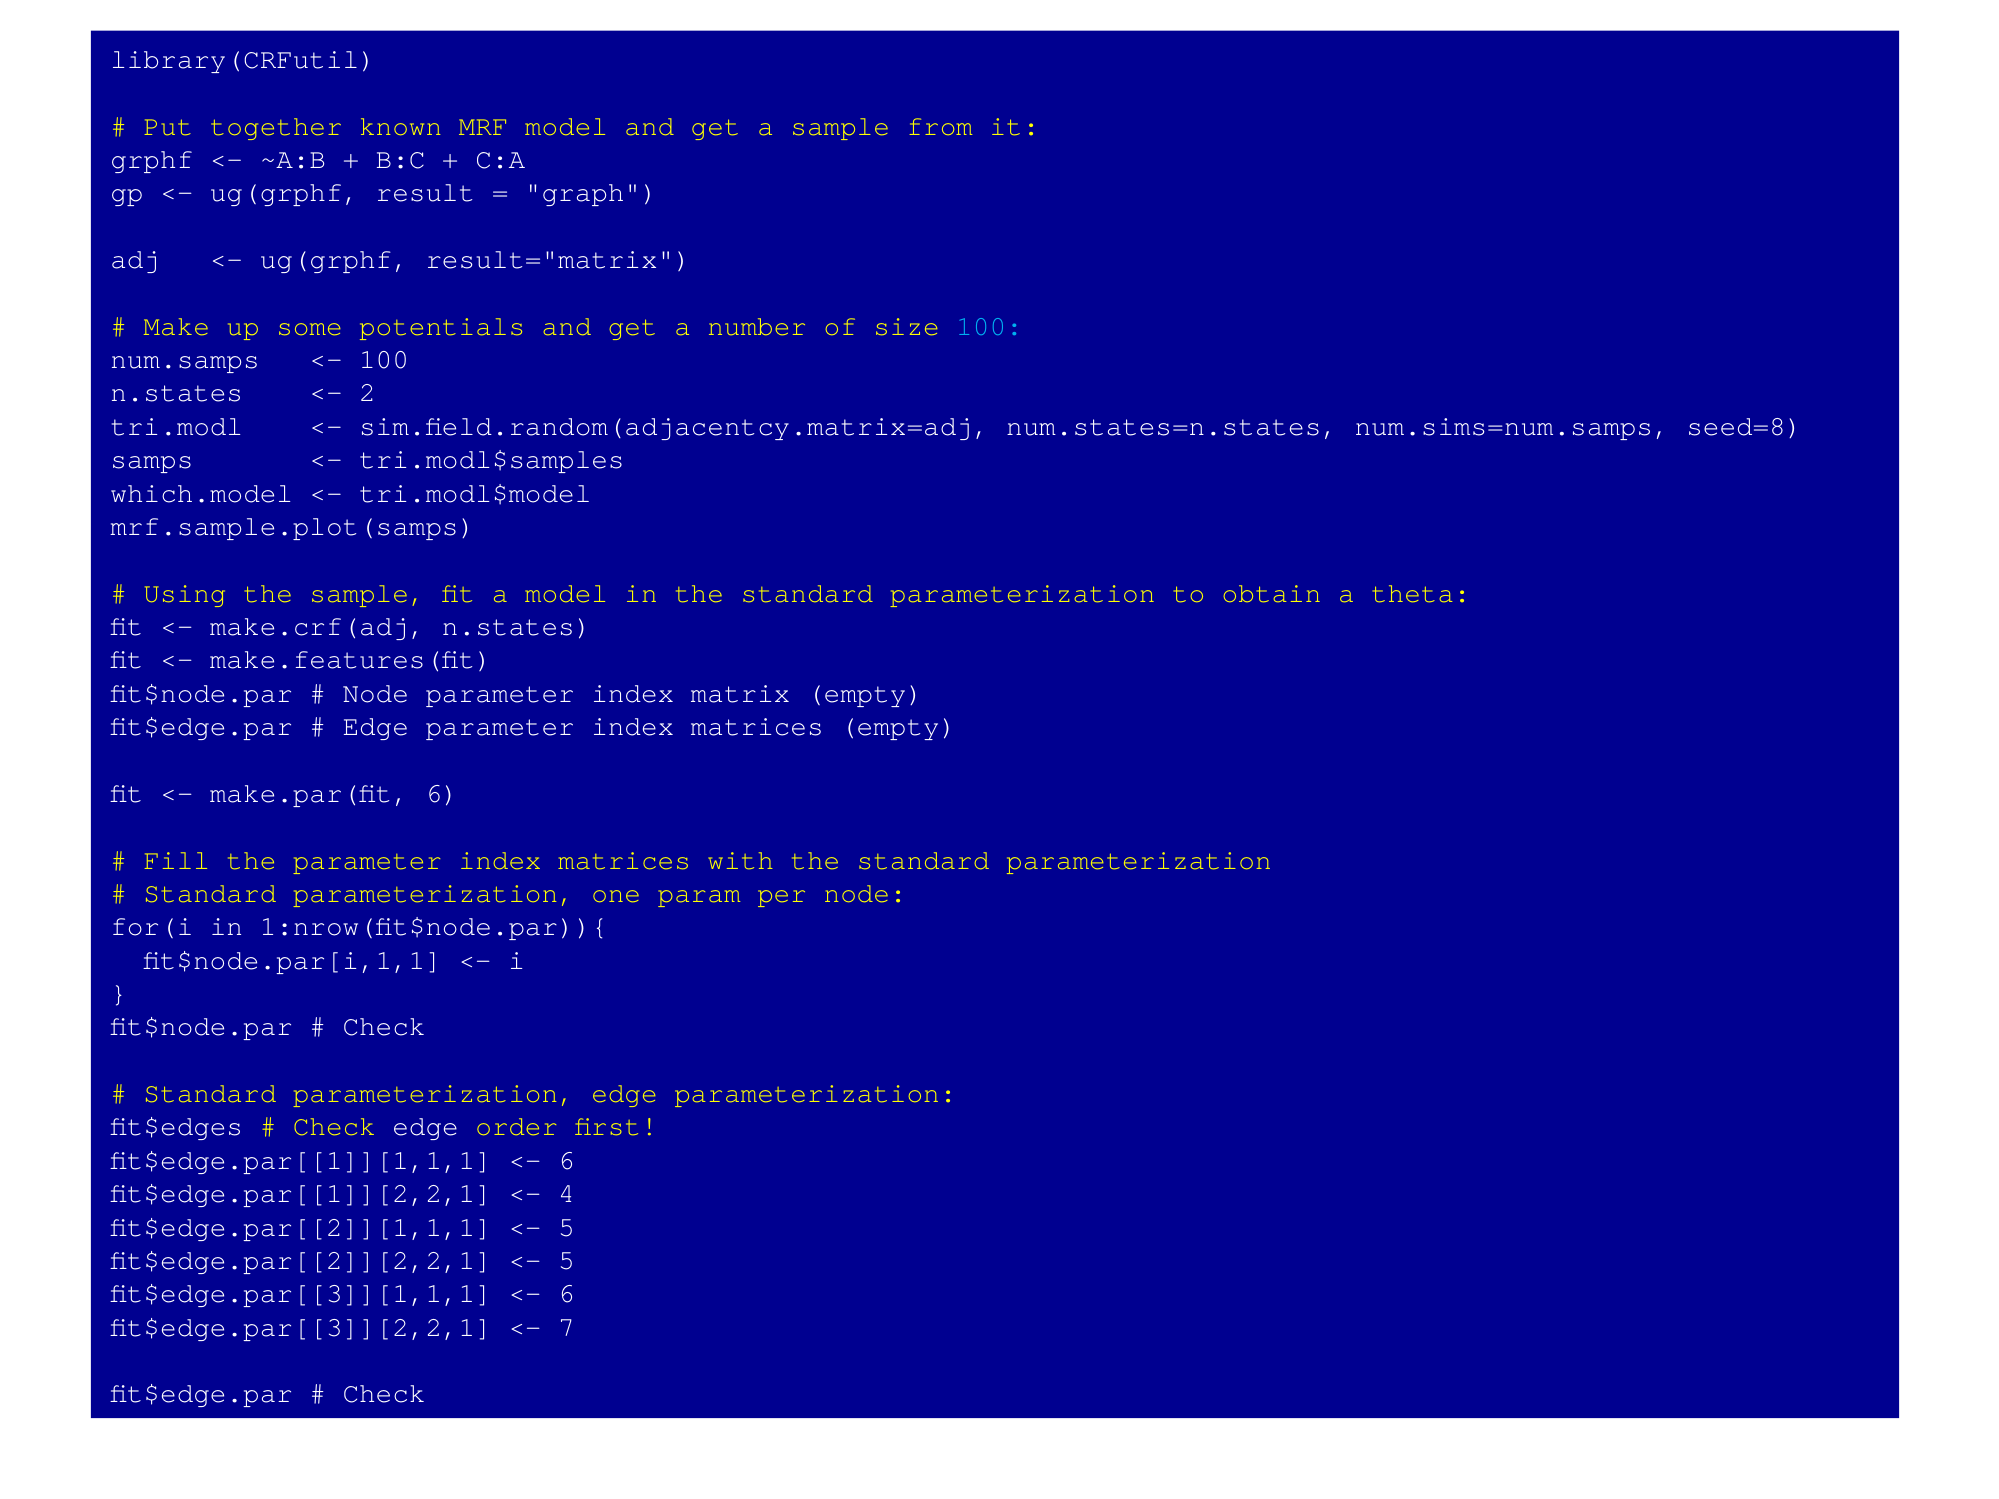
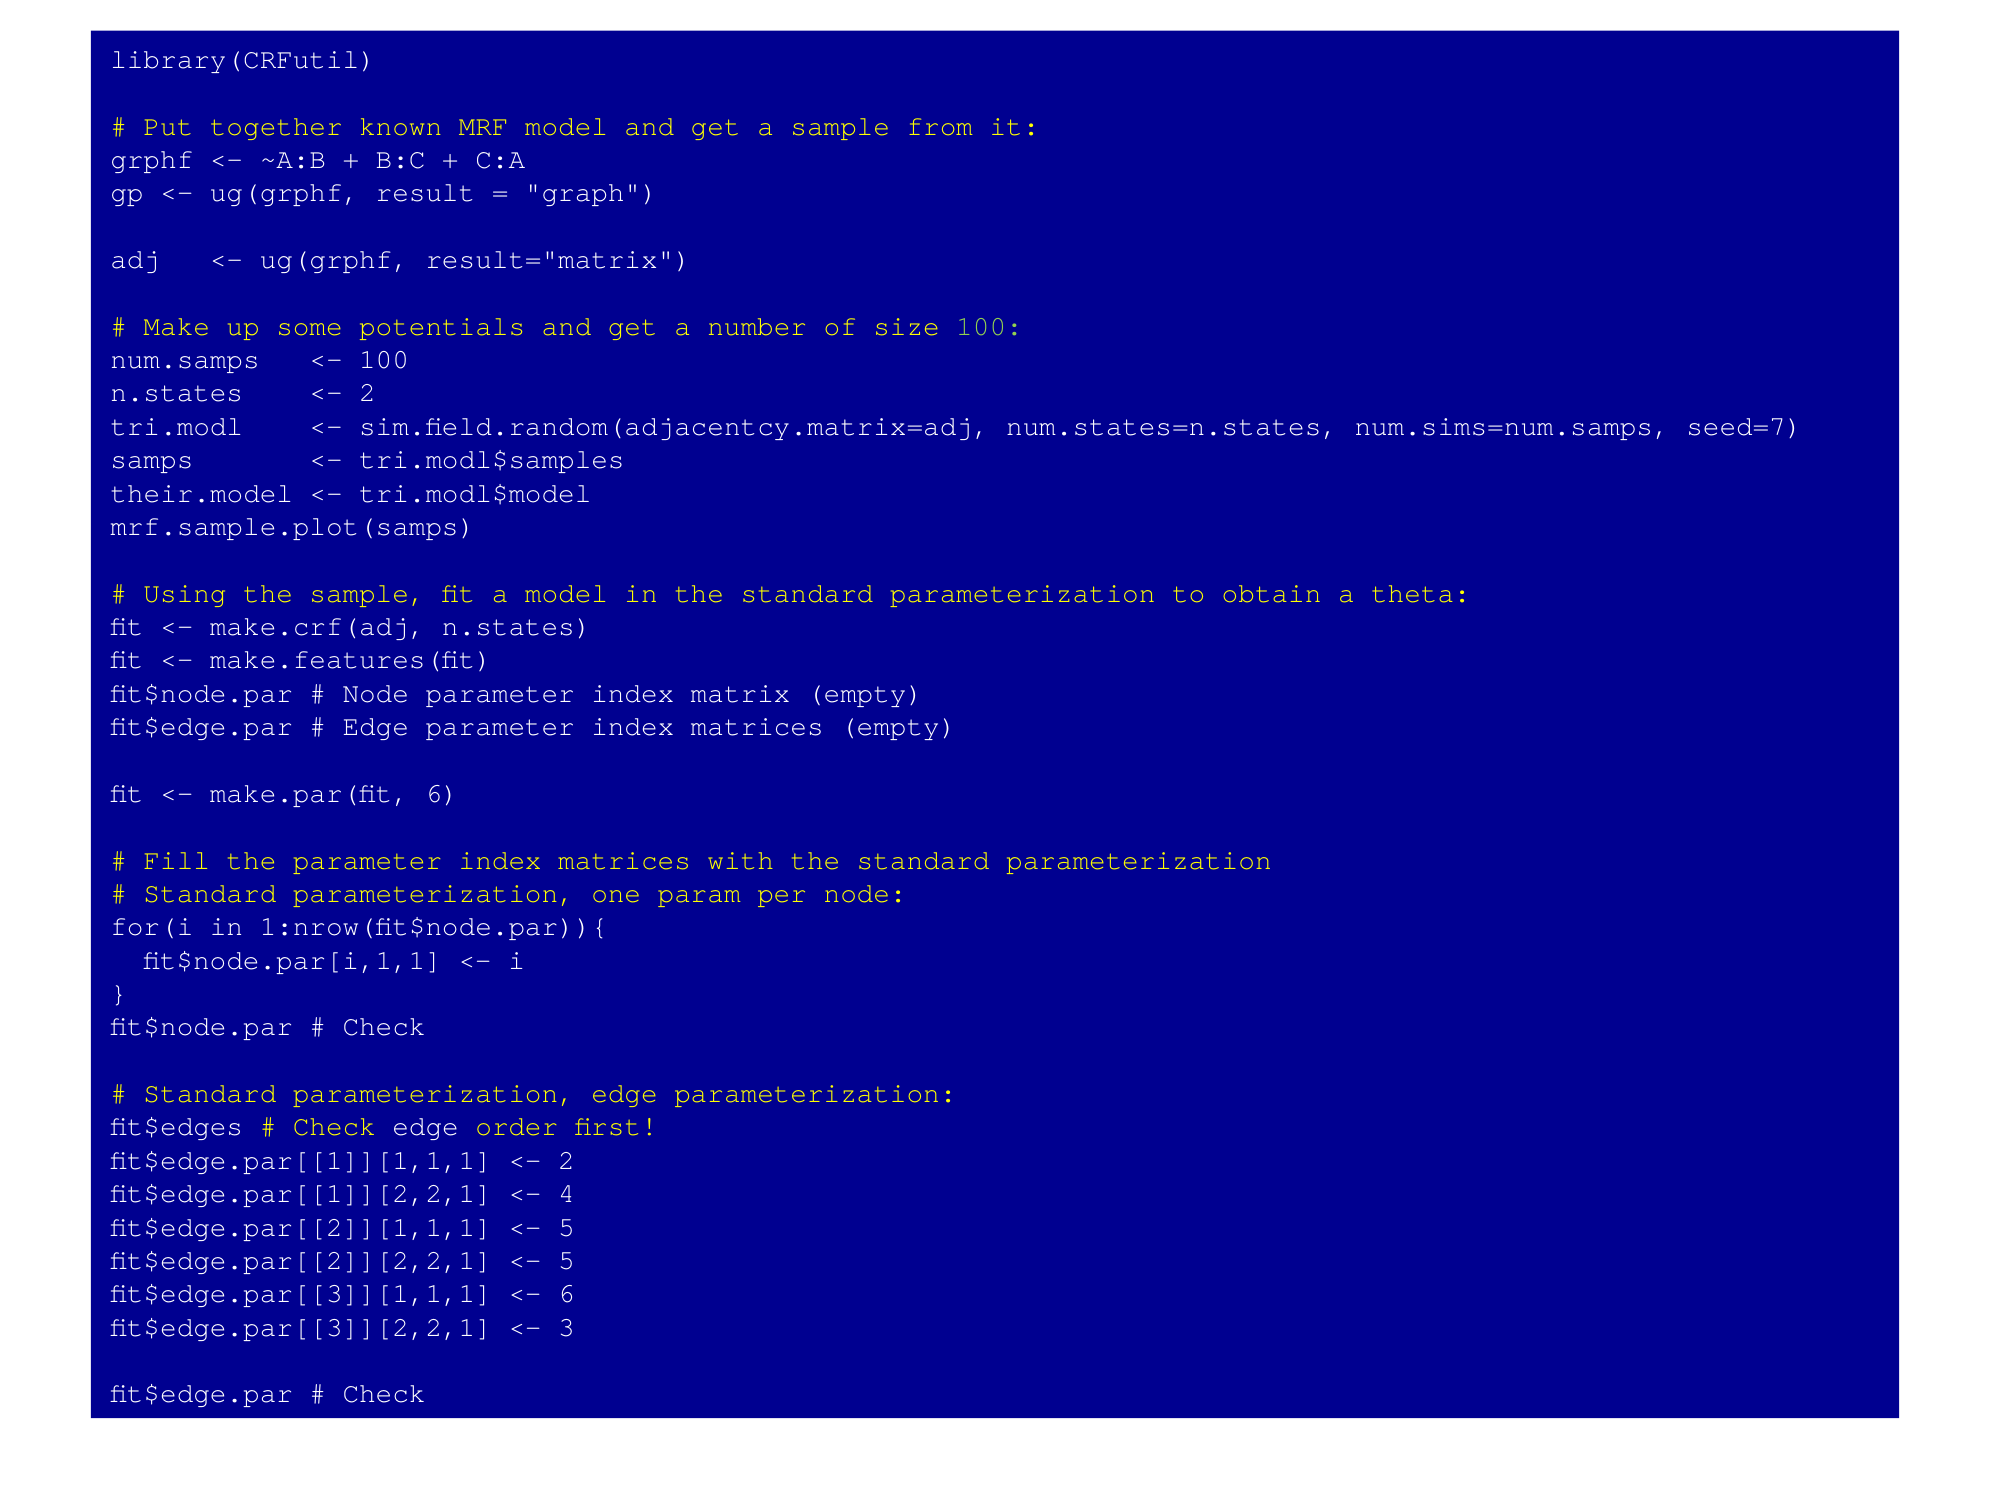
100 at (990, 326) colour: light blue -> light green
seed=8: seed=8 -> seed=7
which.model: which.model -> their.model
6 at (567, 1160): 6 -> 2
7: 7 -> 3
